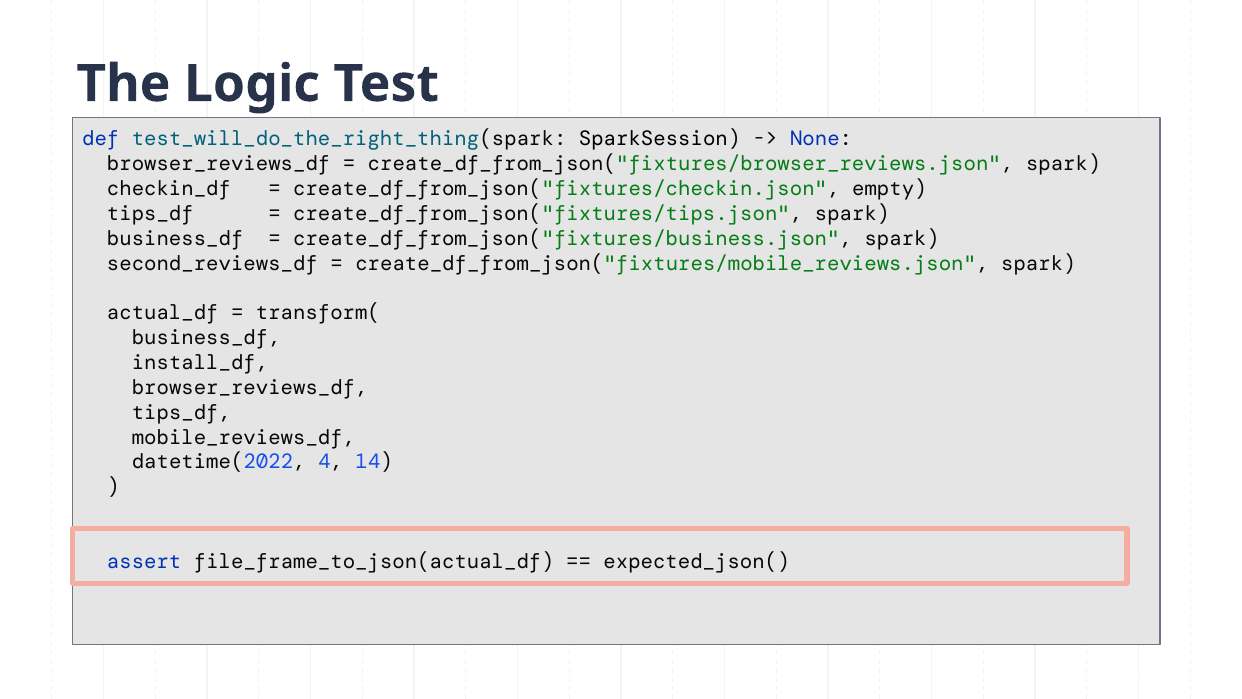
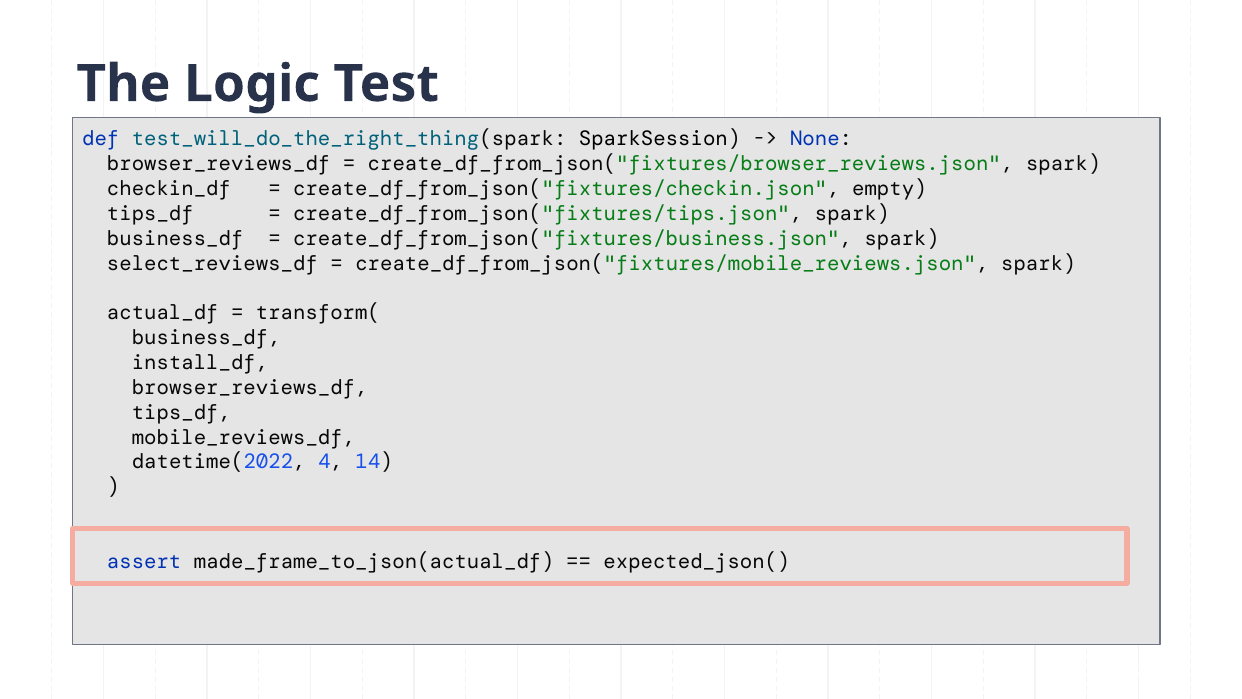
second_reviews_df: second_reviews_df -> select_reviews_df
file_frame_to_json(actual_df: file_frame_to_json(actual_df -> made_frame_to_json(actual_df
